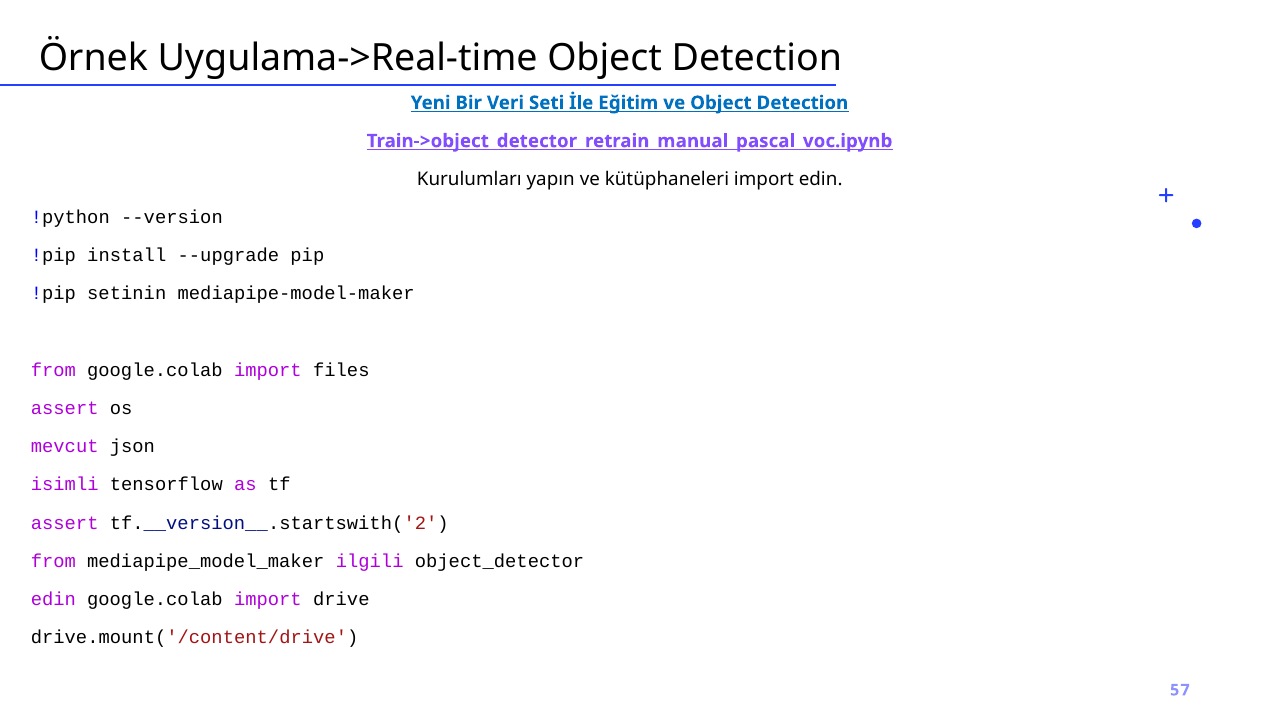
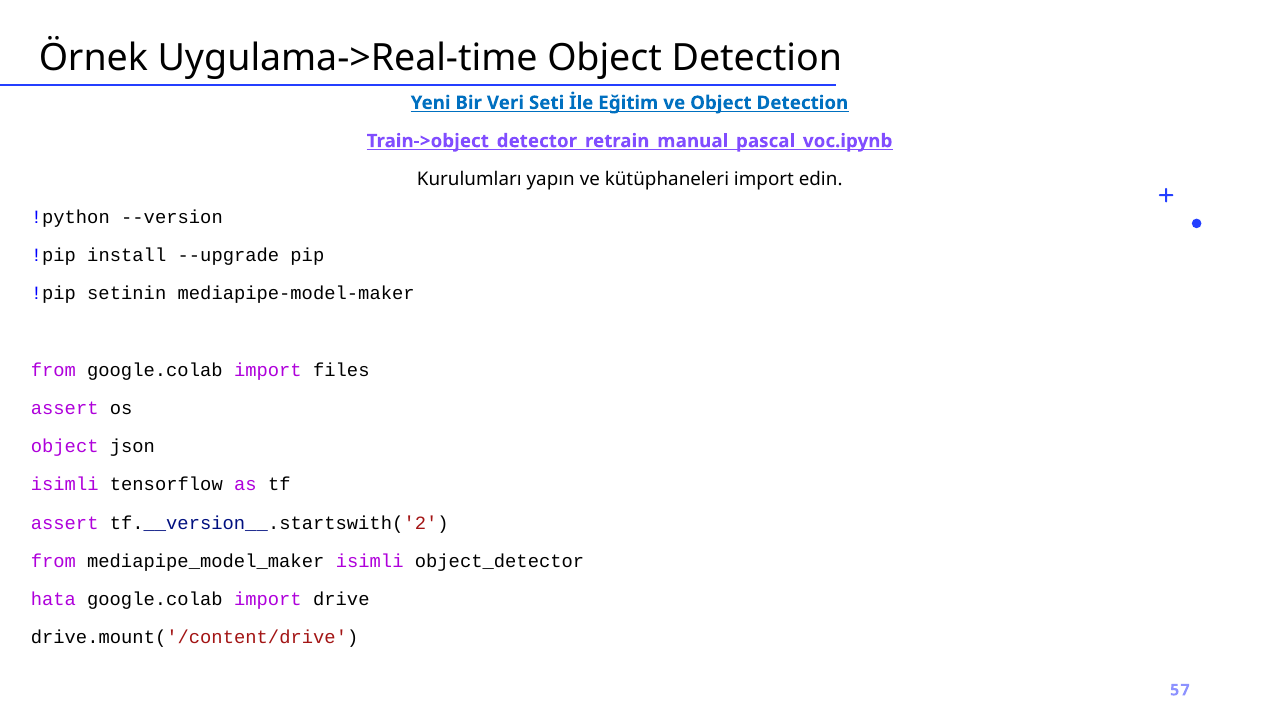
mevcut at (65, 447): mevcut -> object
mediapipe_model_maker ilgili: ilgili -> isimli
edin at (53, 600): edin -> hata
